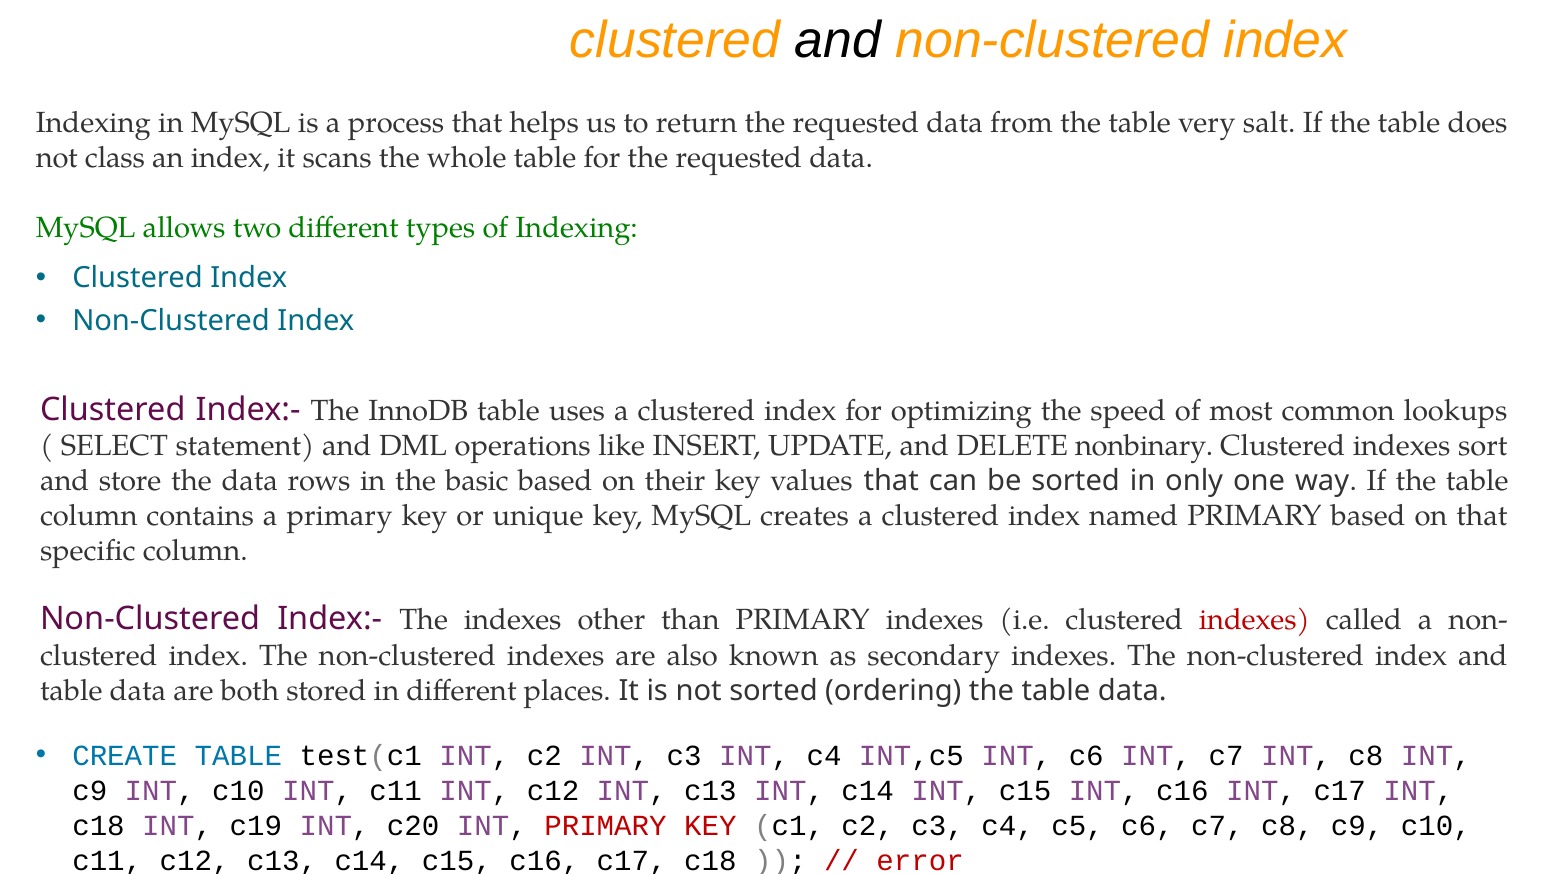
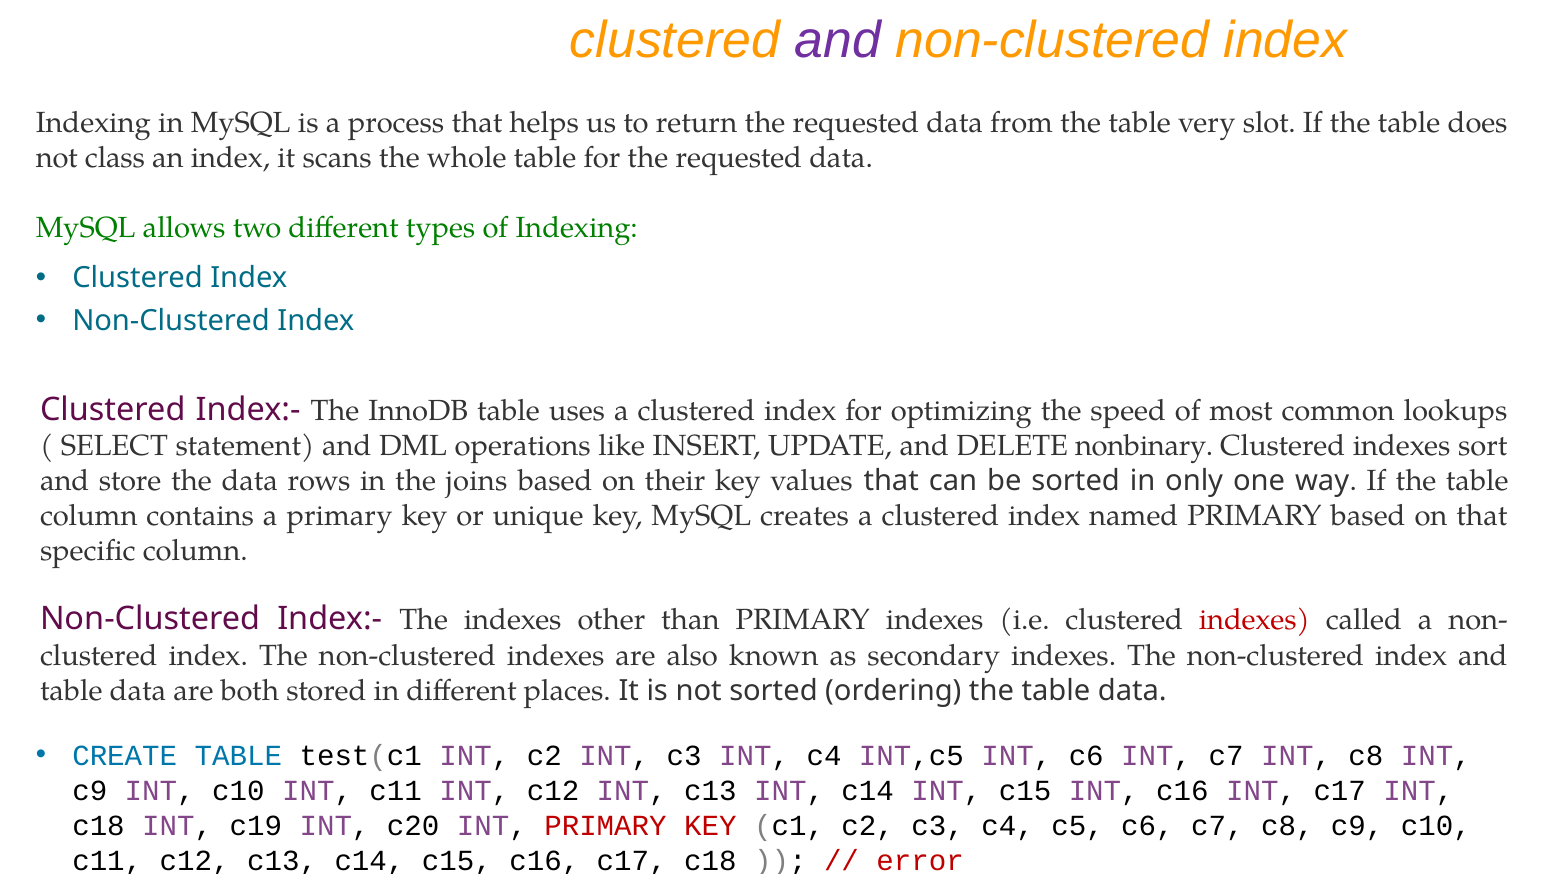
and at (838, 40) colour: black -> purple
salt: salt -> slot
basic: basic -> joins
